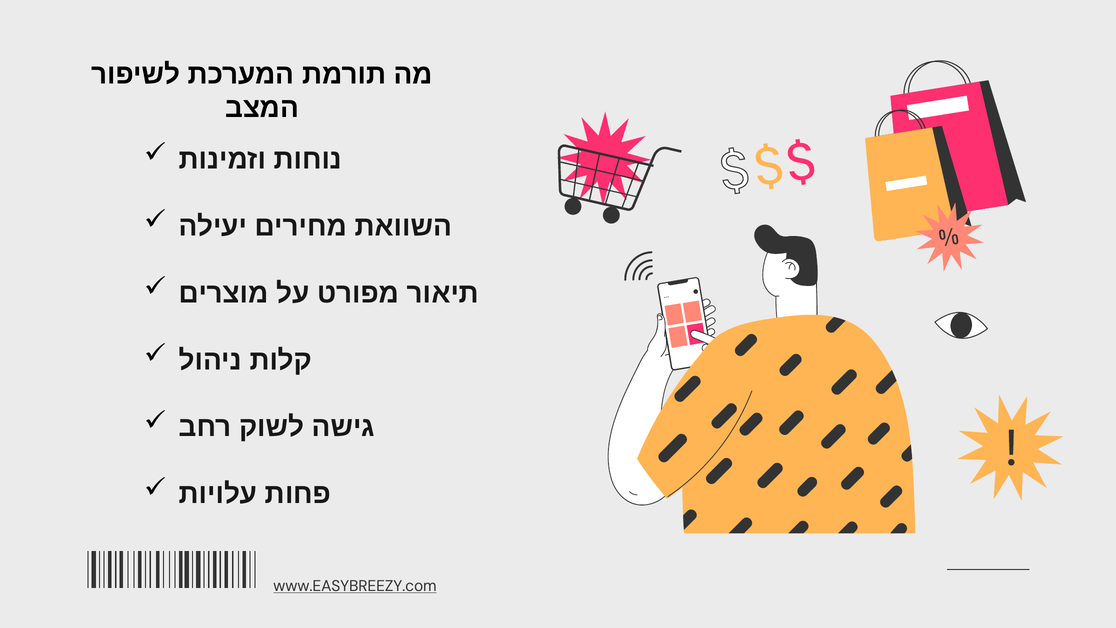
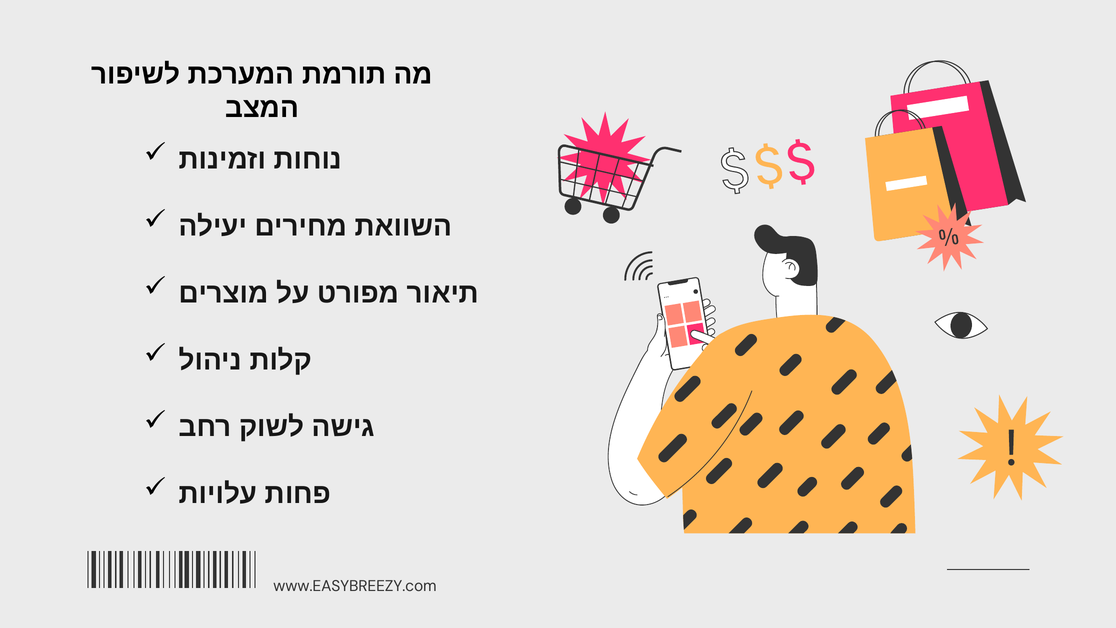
www.EASYBREEZY.com underline: present -> none
